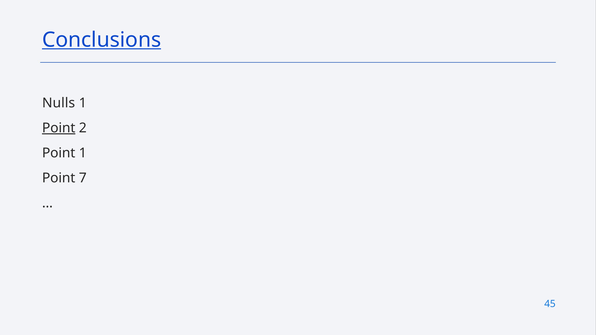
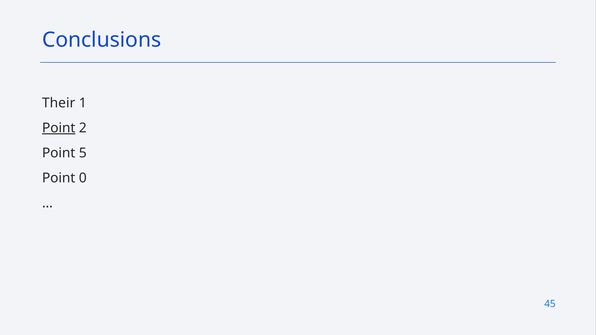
Conclusions underline: present -> none
Nulls: Nulls -> Their
Point 1: 1 -> 5
7: 7 -> 0
